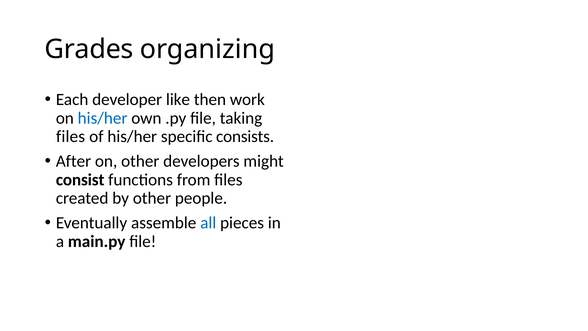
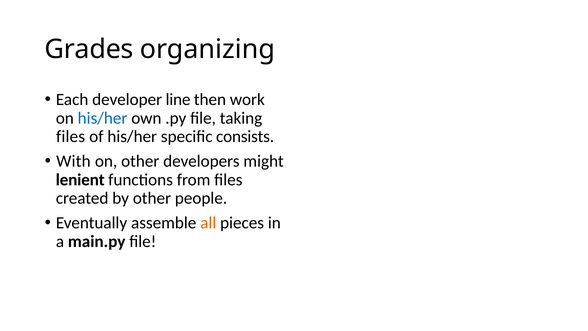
like: like -> line
After: After -> With
consist: consist -> lenient
all colour: blue -> orange
